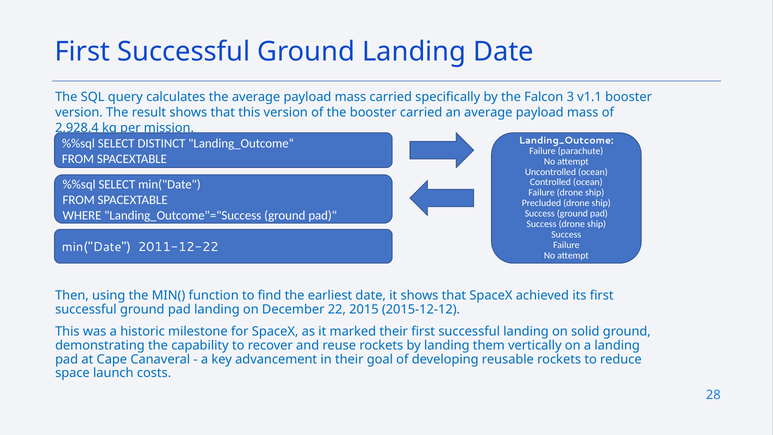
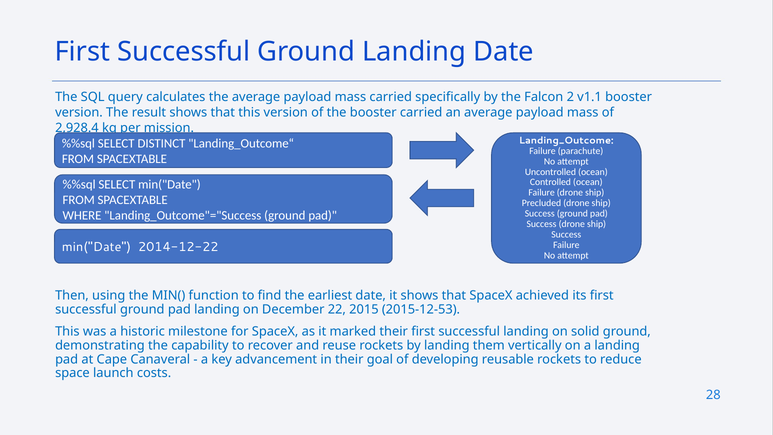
3: 3 -> 2
2011-12-22: 2011-12-22 -> 2014-12-22
2015-12-12: 2015-12-12 -> 2015-12-53
